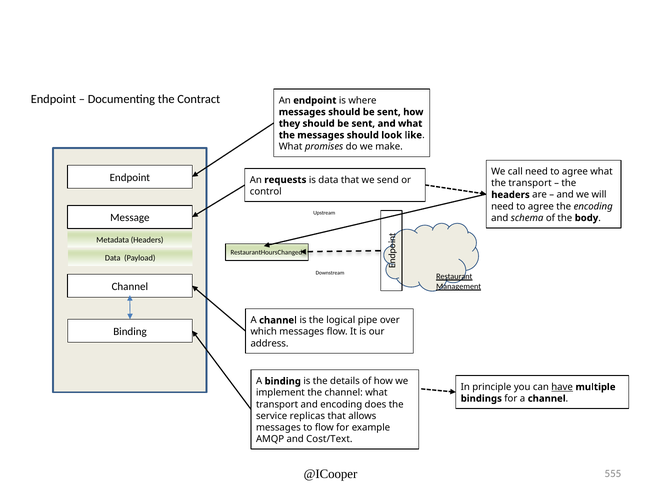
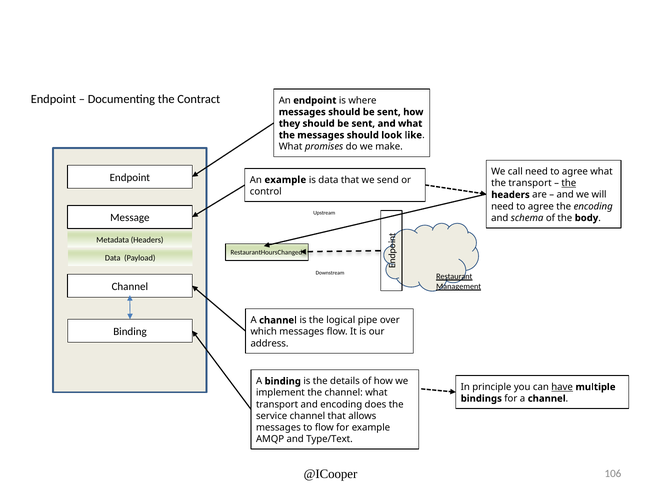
An requests: requests -> example
the at (569, 183) underline: none -> present
service replicas: replicas -> channel
Cost/Text: Cost/Text -> Type/Text
555: 555 -> 106
